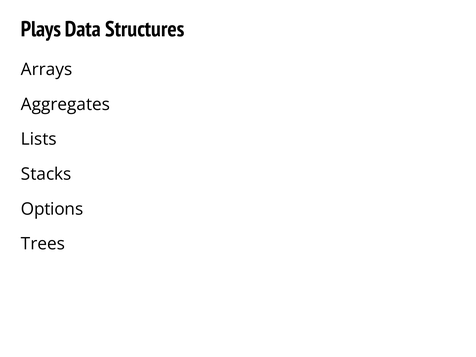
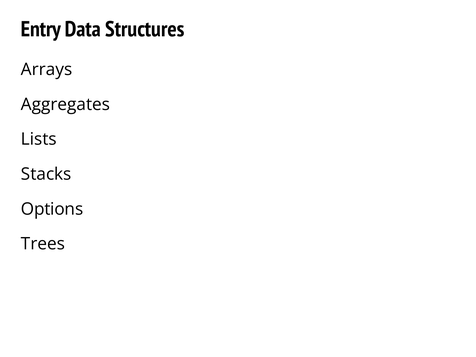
Plays: Plays -> Entry
